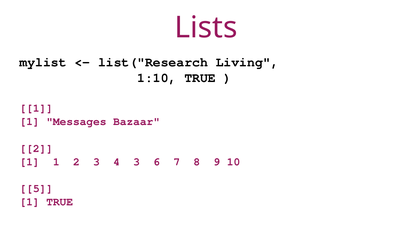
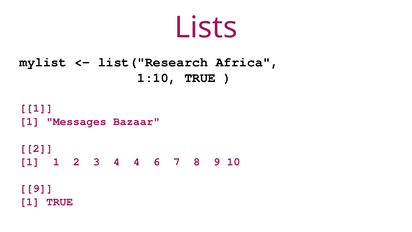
Living: Living -> Africa
4 3: 3 -> 4
5 at (36, 188): 5 -> 9
